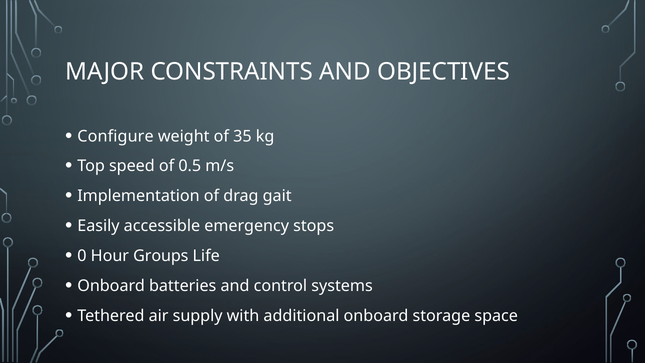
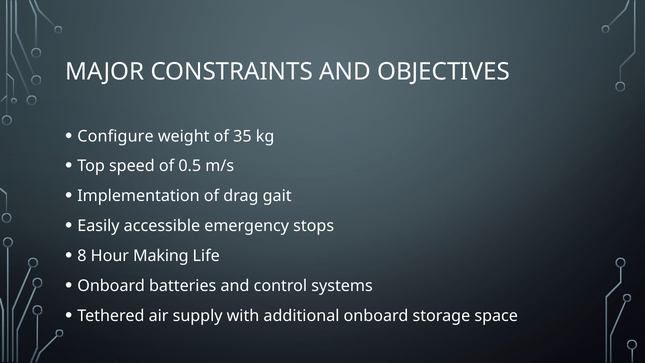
0: 0 -> 8
Groups: Groups -> Making
